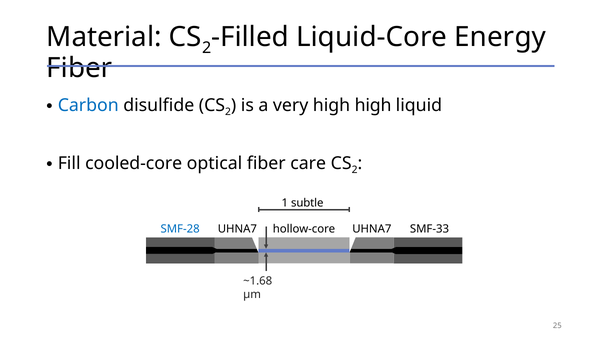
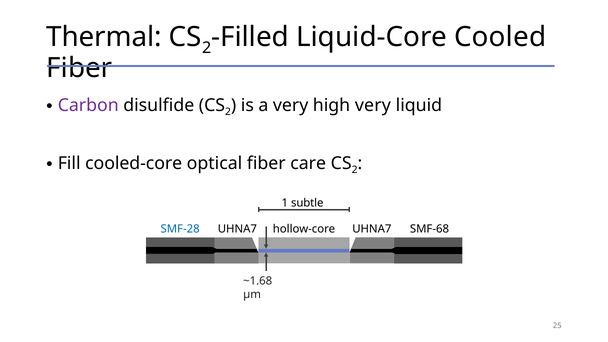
Material: Material -> Thermal
Energy: Energy -> Cooled
Carbon colour: blue -> purple
high high: high -> very
SMF-33: SMF-33 -> SMF-68
